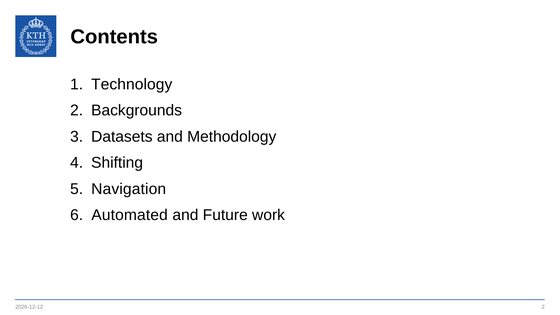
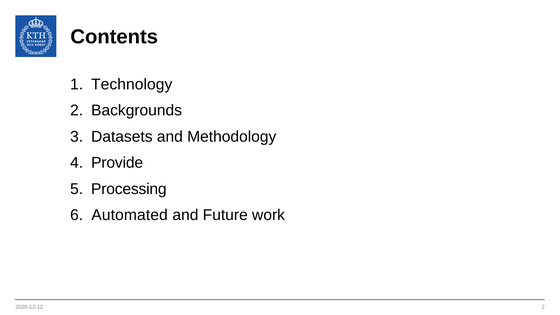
Shifting: Shifting -> Provide
Navigation: Navigation -> Processing
